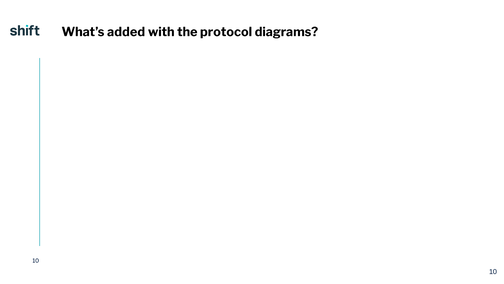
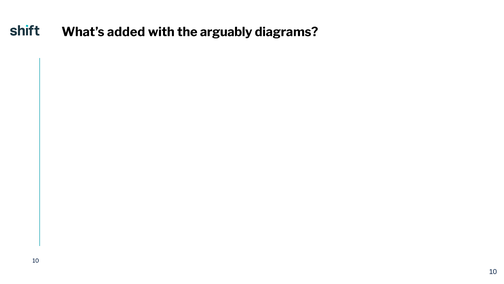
protocol: protocol -> arguably
